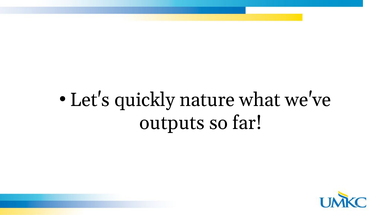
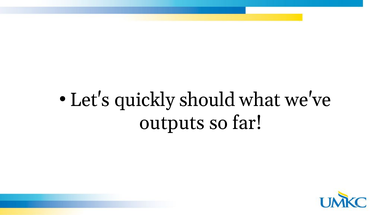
nature: nature -> should
